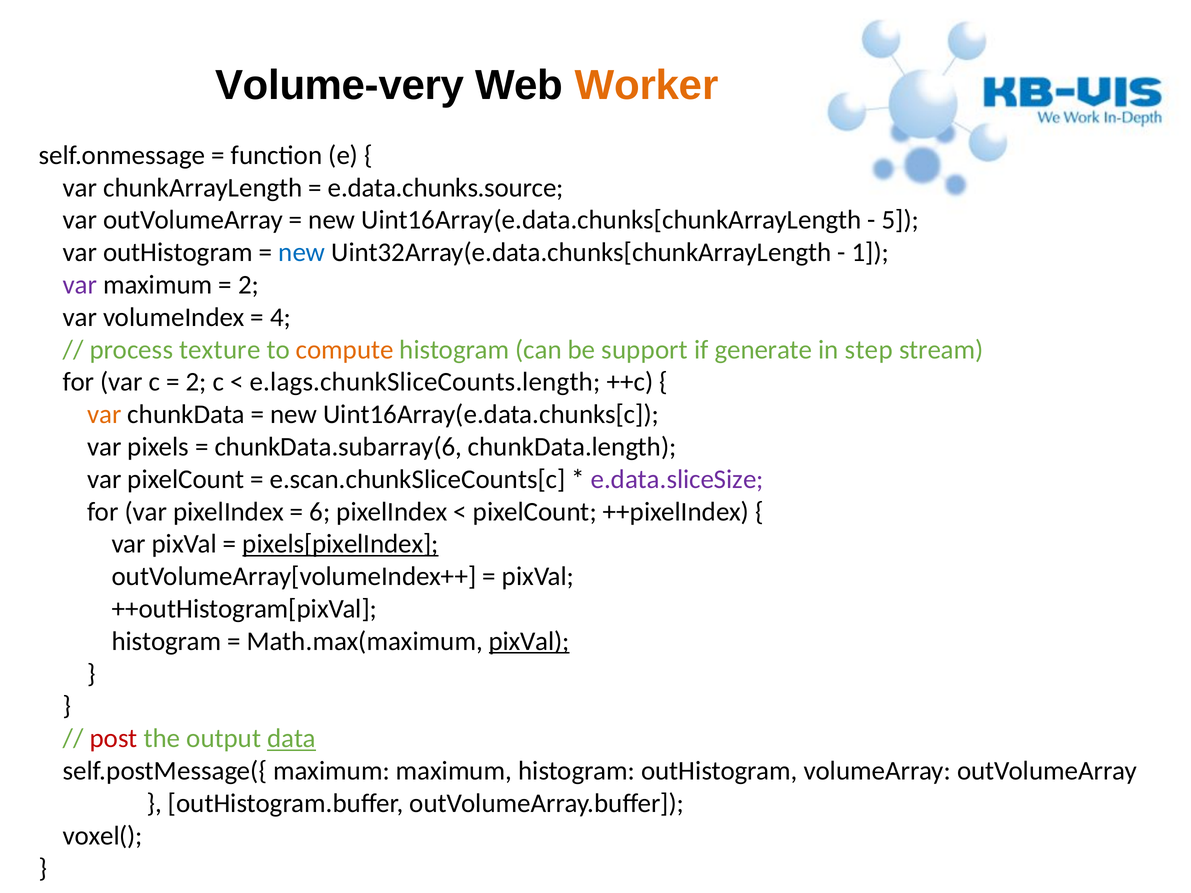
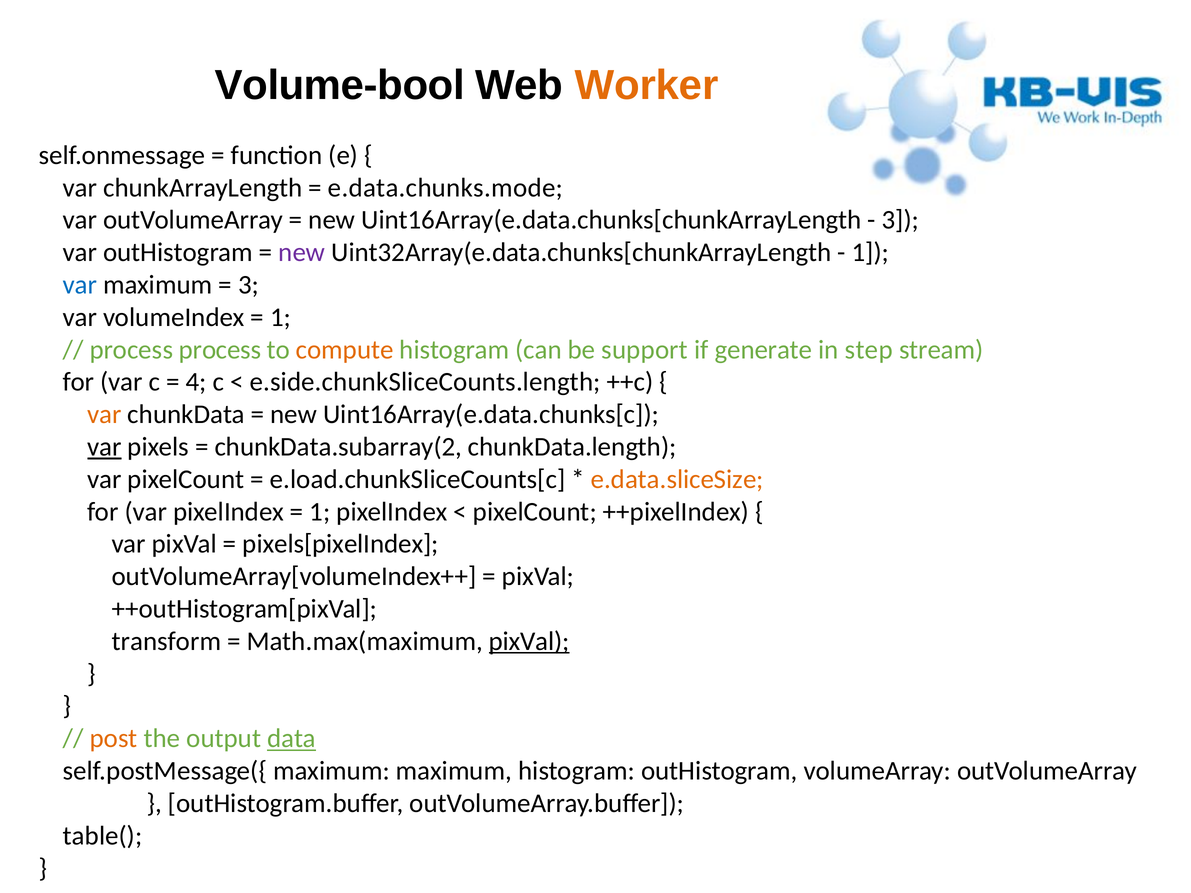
Volume-very: Volume-very -> Volume-bool
e.data.chunks.source: e.data.chunks.source -> e.data.chunks.mode
5 at (900, 220): 5 -> 3
new at (302, 252) colour: blue -> purple
var at (80, 285) colour: purple -> blue
2 at (248, 285): 2 -> 3
4 at (281, 317): 4 -> 1
process texture: texture -> process
2 at (196, 382): 2 -> 4
e.lags.chunkSliceCounts.length: e.lags.chunkSliceCounts.length -> e.side.chunkSliceCounts.length
var at (105, 447) underline: none -> present
chunkData.subarray(6: chunkData.subarray(6 -> chunkData.subarray(2
e.scan.chunkSliceCounts[c: e.scan.chunkSliceCounts[c -> e.load.chunkSliceCounts[c
e.data.sliceSize colour: purple -> orange
6 at (320, 512): 6 -> 1
pixels[pixelIndex underline: present -> none
histogram at (166, 641): histogram -> transform
post colour: red -> orange
voxel(: voxel( -> table(
